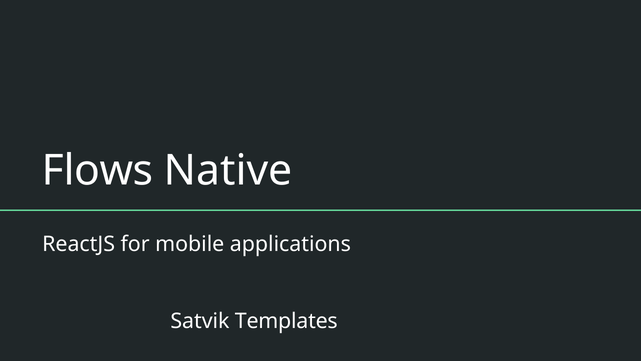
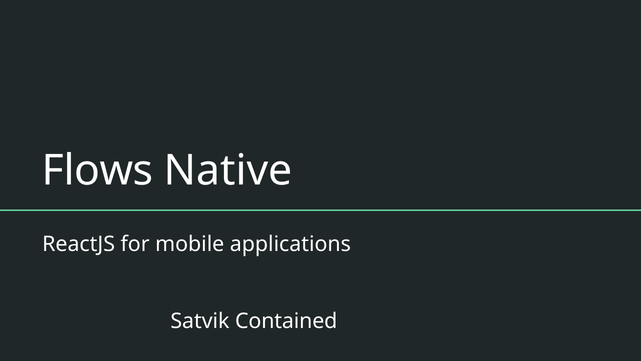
Templates: Templates -> Contained
